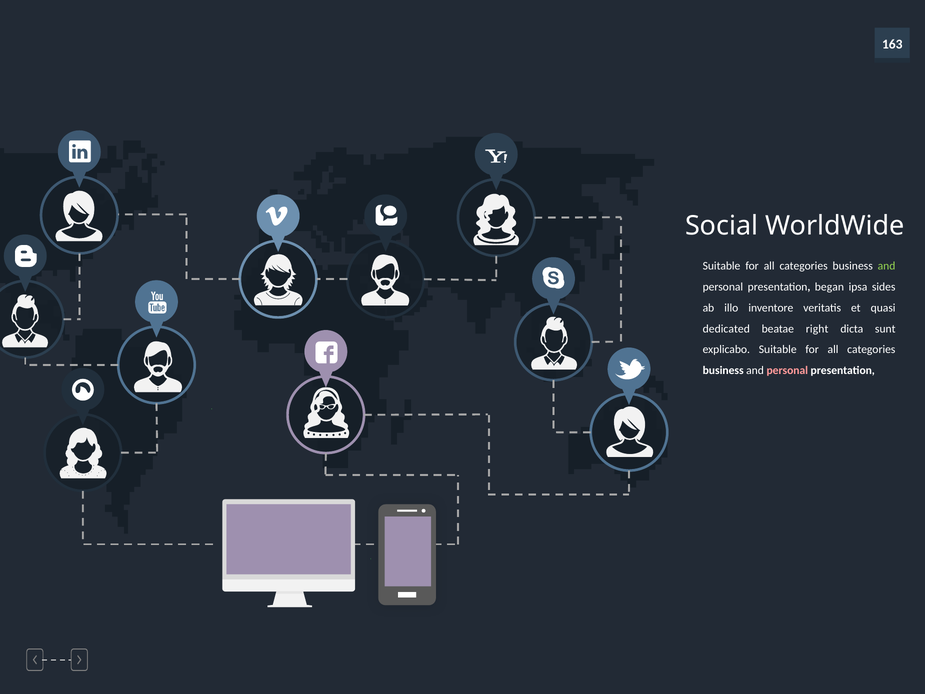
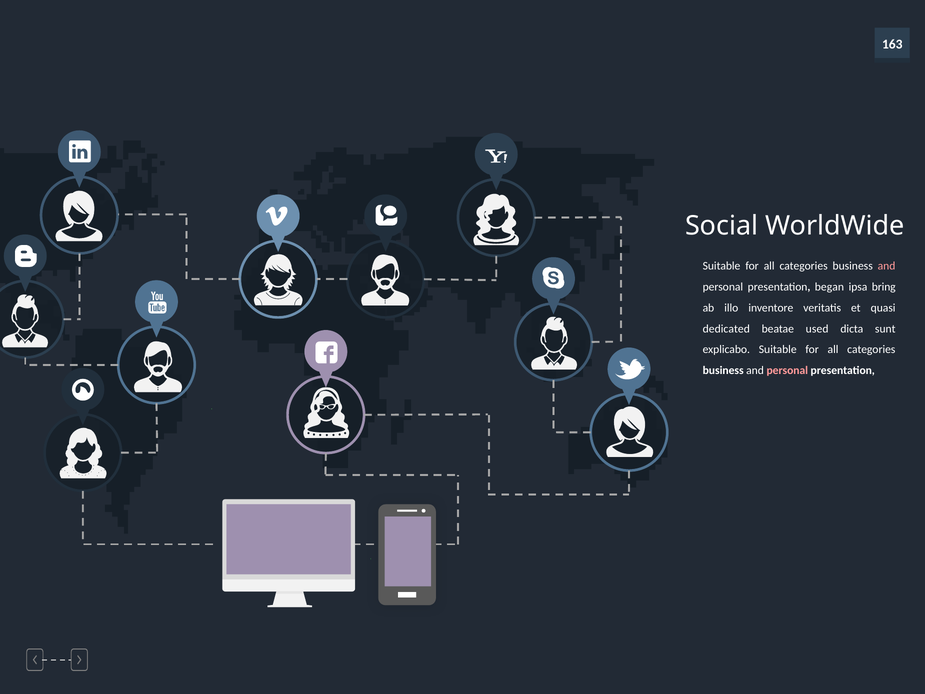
and at (887, 266) colour: light green -> pink
sides: sides -> bring
right: right -> used
